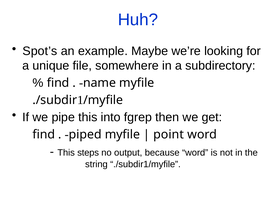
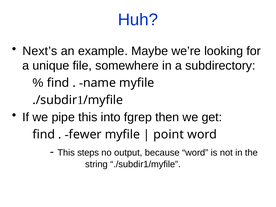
Spot’s: Spot’s -> Next’s
piped: piped -> fewer
